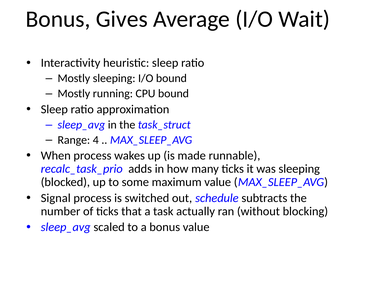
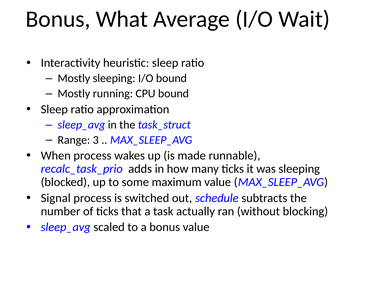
Gives: Gives -> What
4: 4 -> 3
